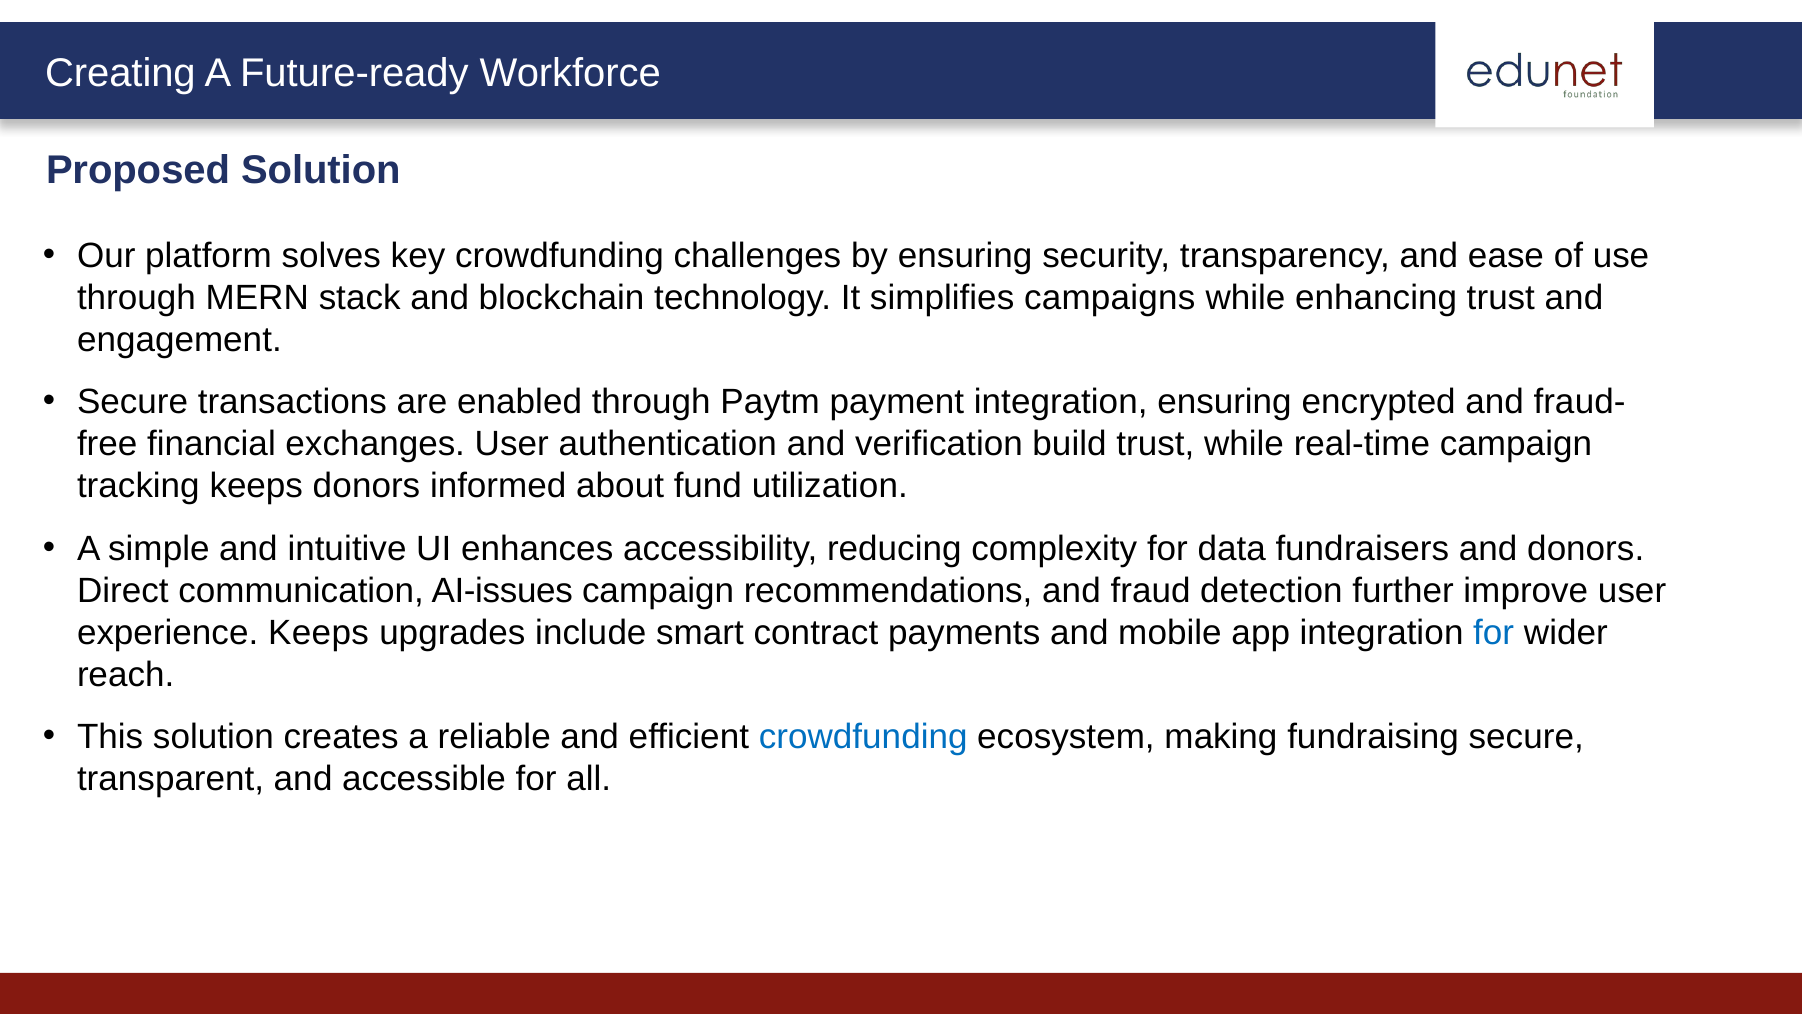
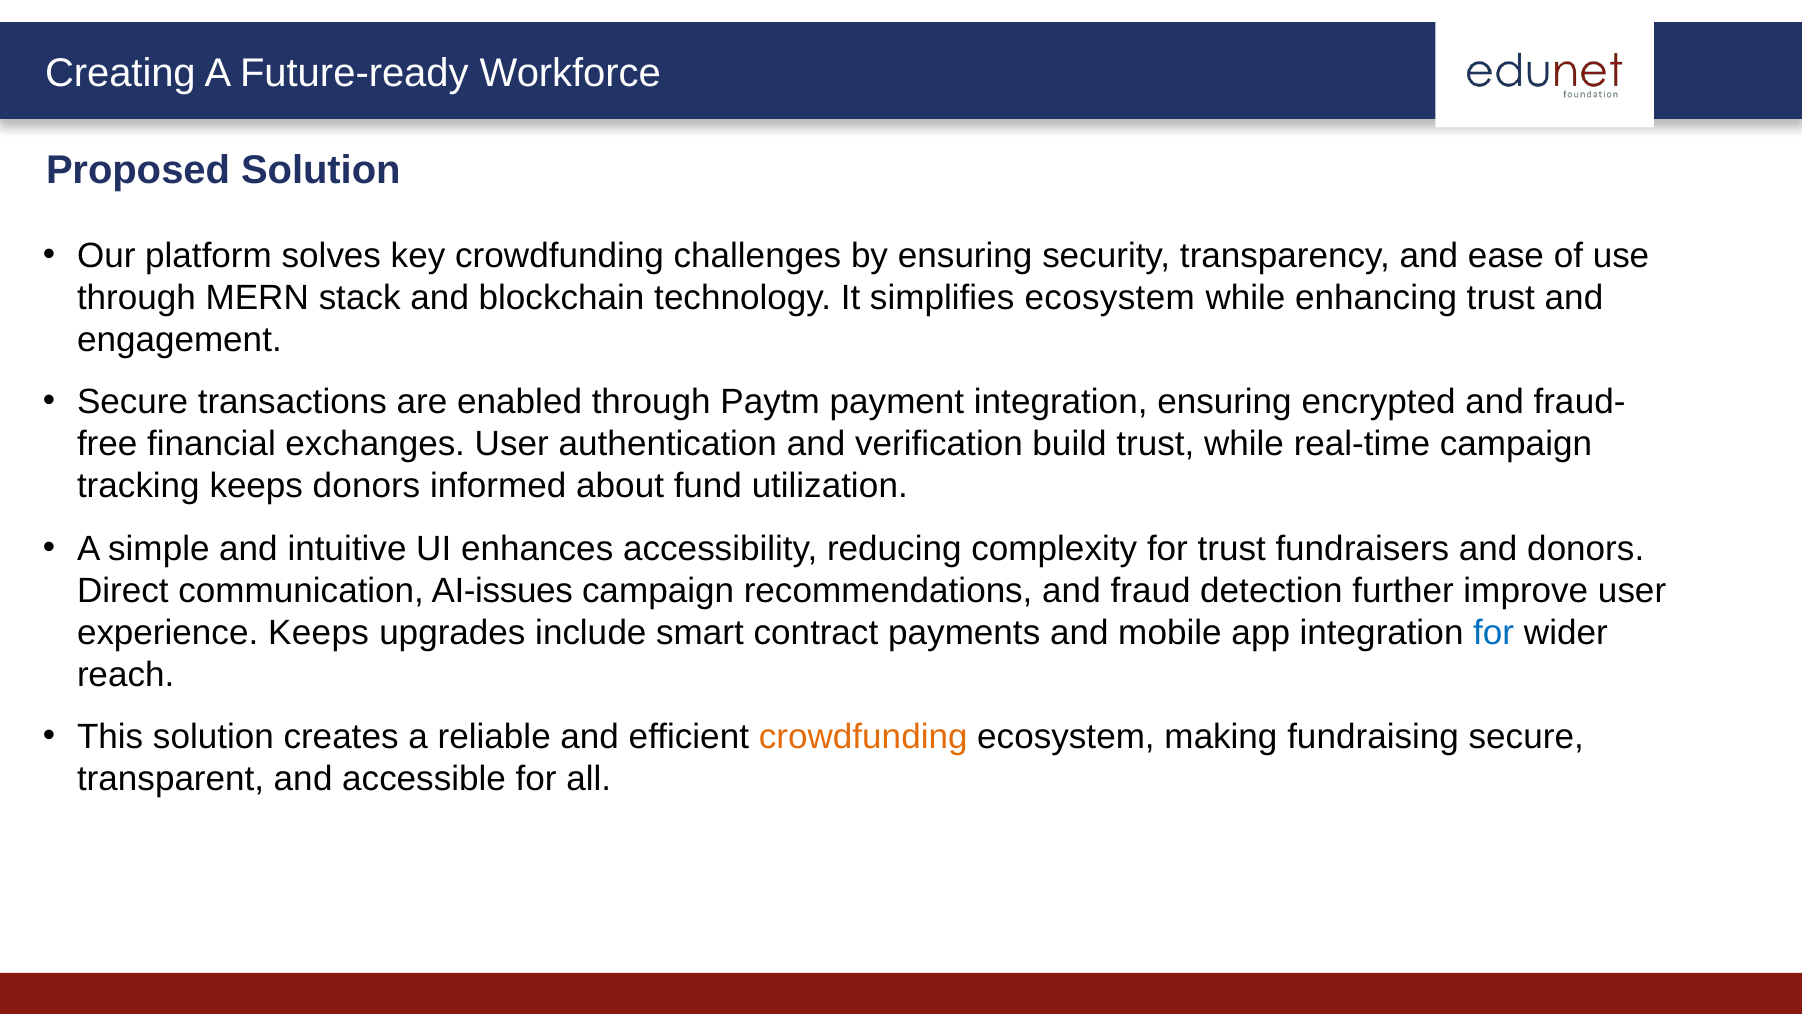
simplifies campaigns: campaigns -> ecosystem
for data: data -> trust
crowdfunding at (863, 737) colour: blue -> orange
